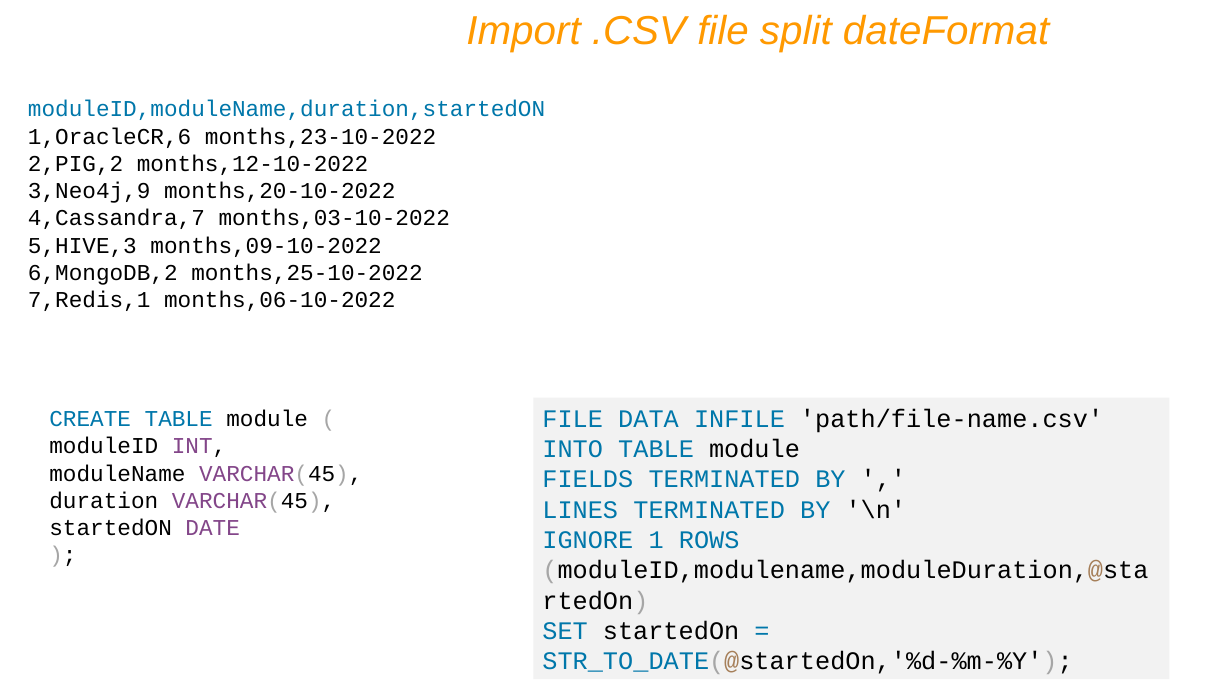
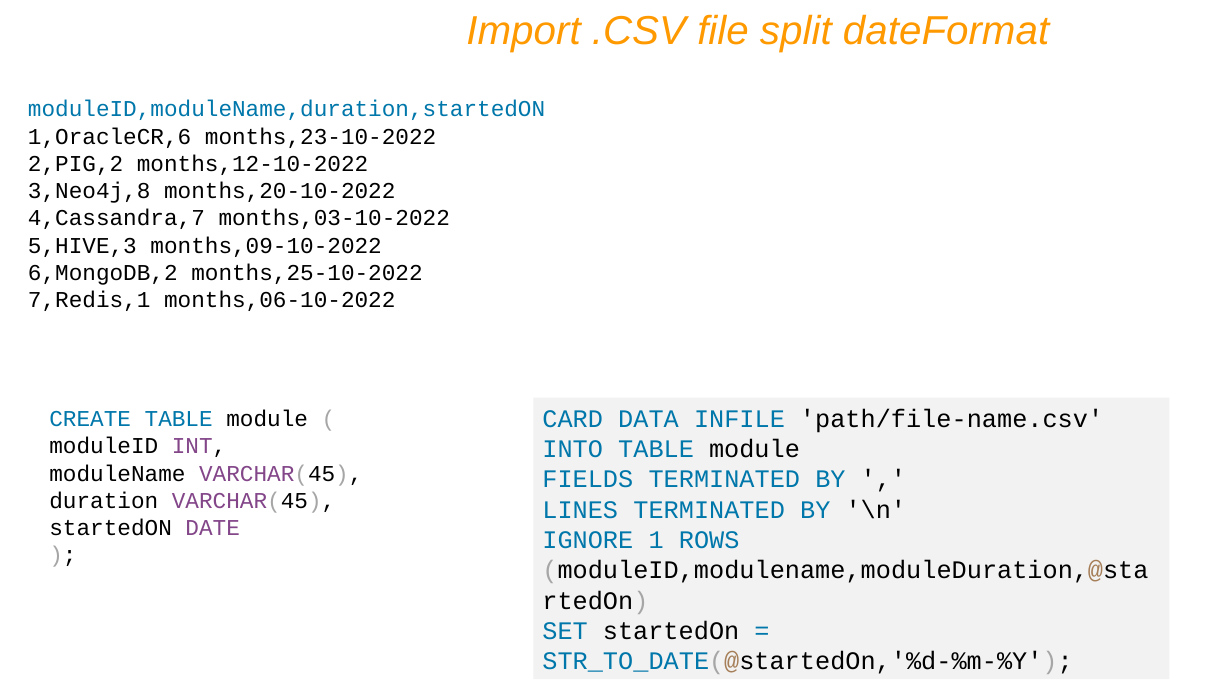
3,Neo4j,9: 3,Neo4j,9 -> 3,Neo4j,8
FILE at (573, 419): FILE -> CARD
